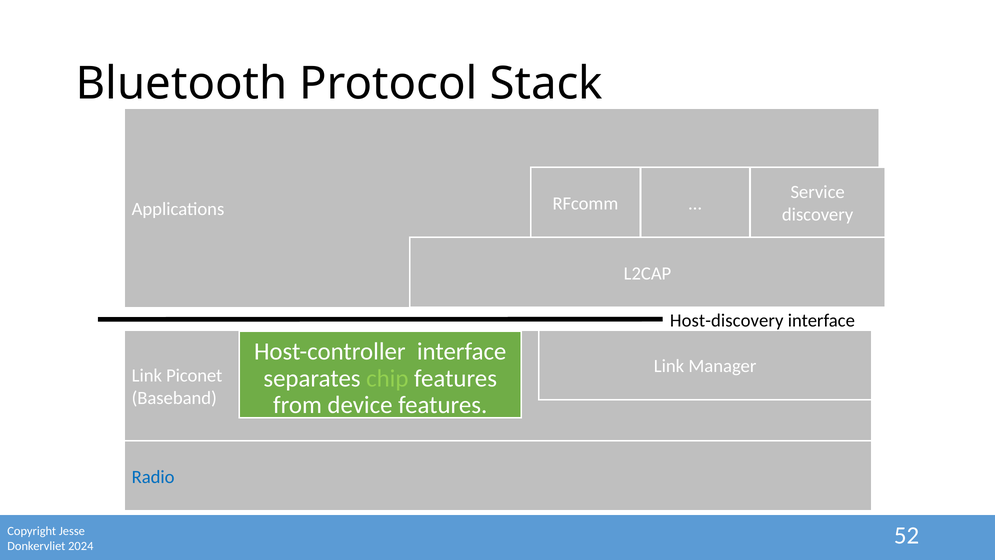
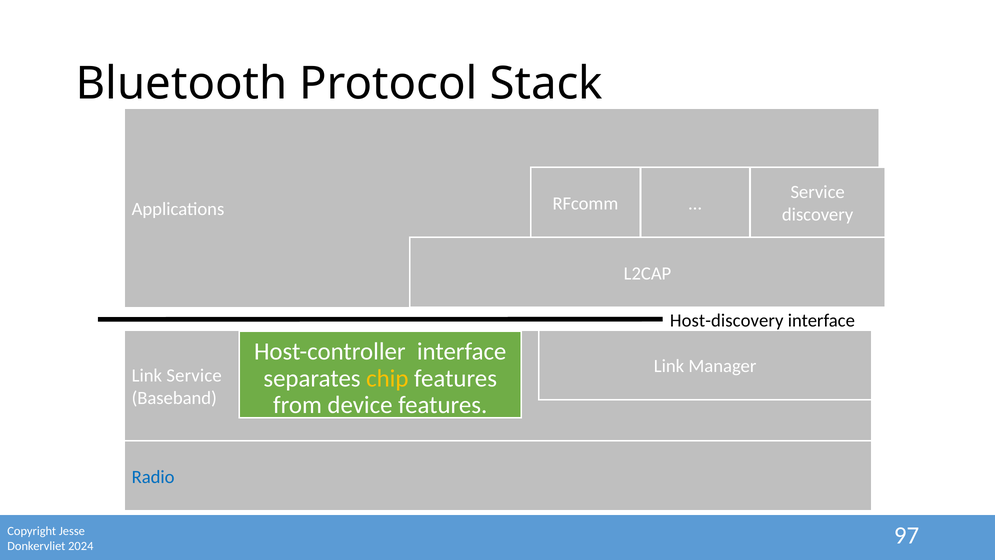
Link Piconet: Piconet -> Service
chip colour: light green -> yellow
52: 52 -> 97
